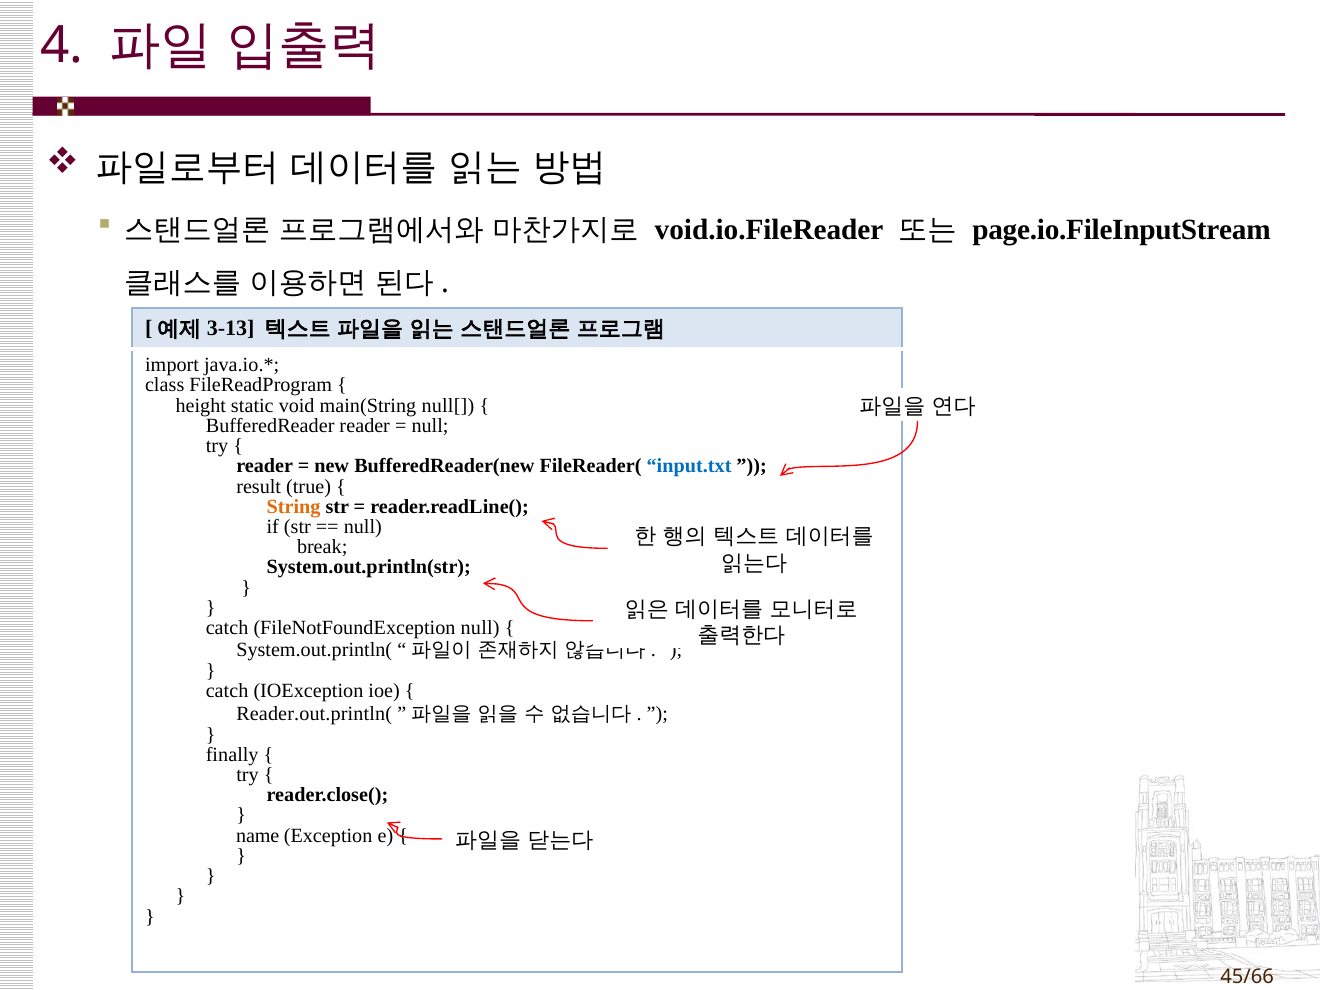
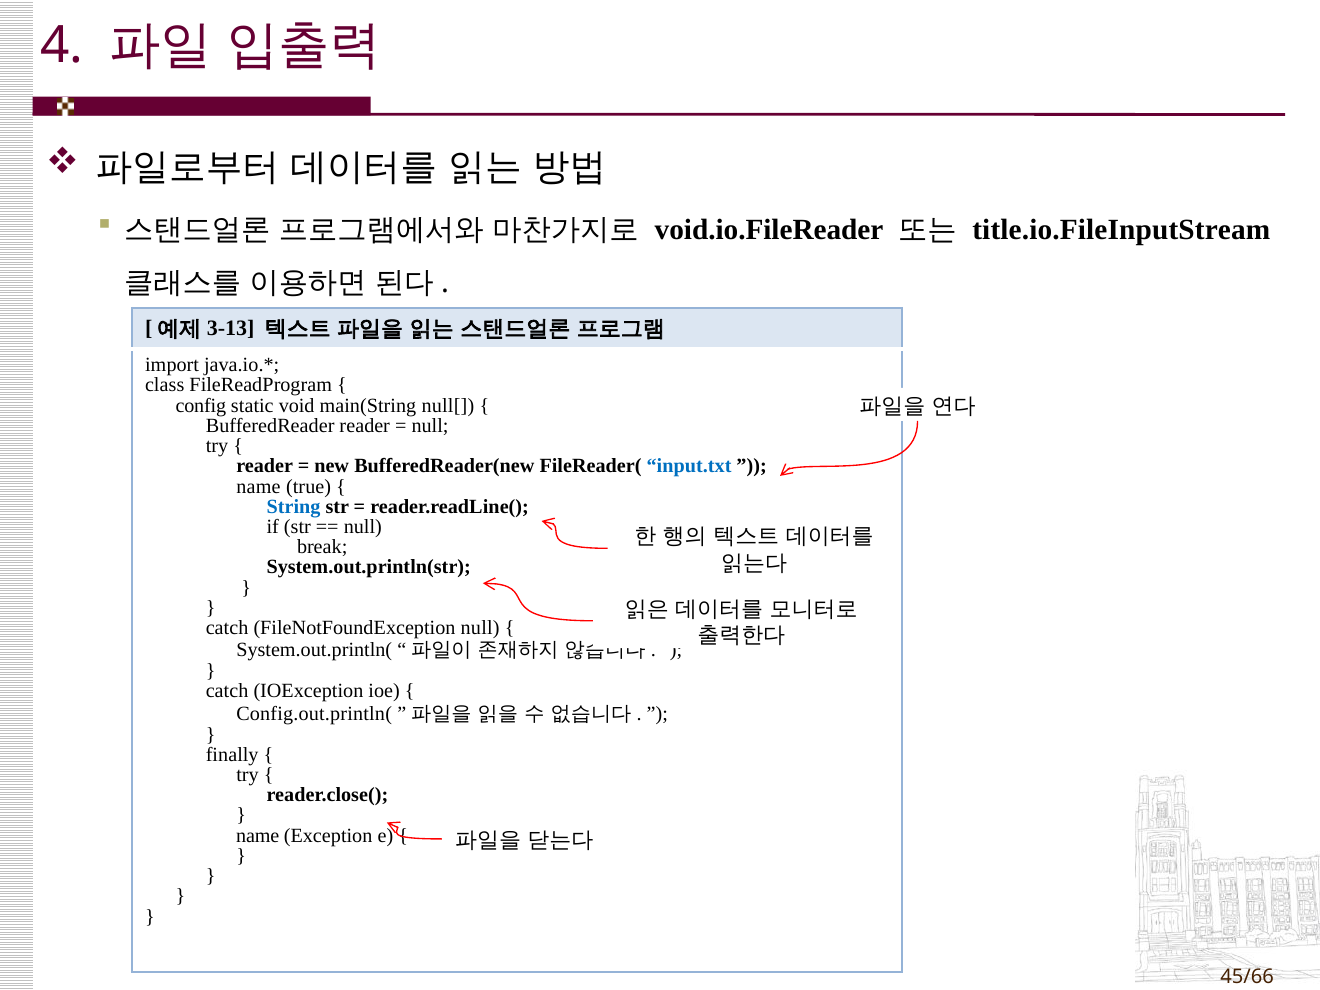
page.io.FileInputStream: page.io.FileInputStream -> title.io.FileInputStream
height: height -> config
result at (259, 486): result -> name
String colour: orange -> blue
Reader.out.println(: Reader.out.println( -> Config.out.println(
